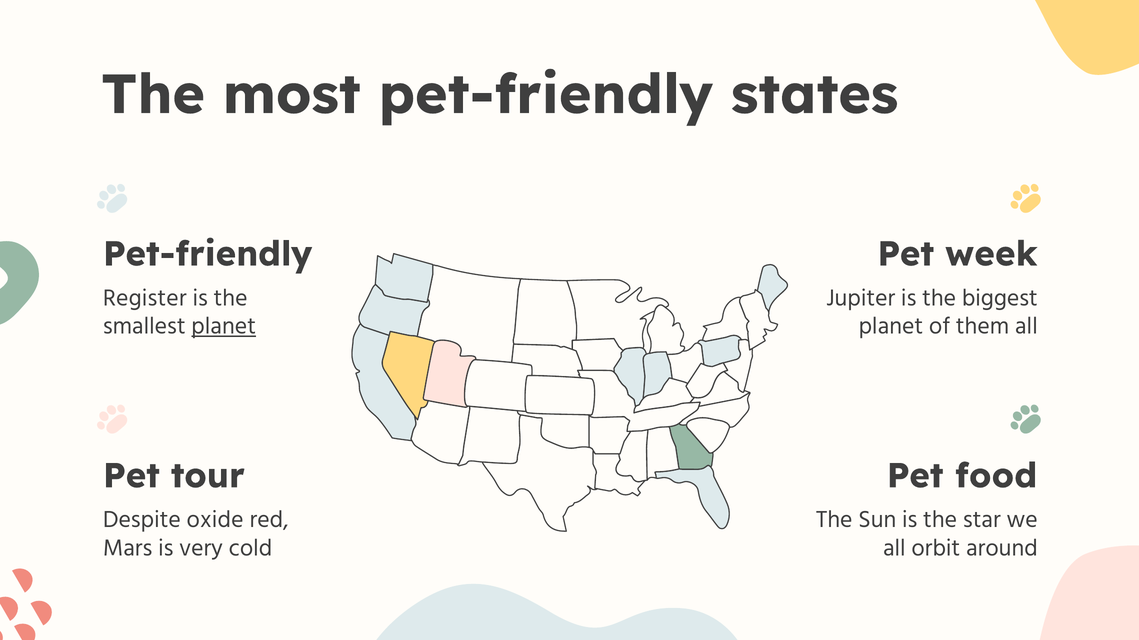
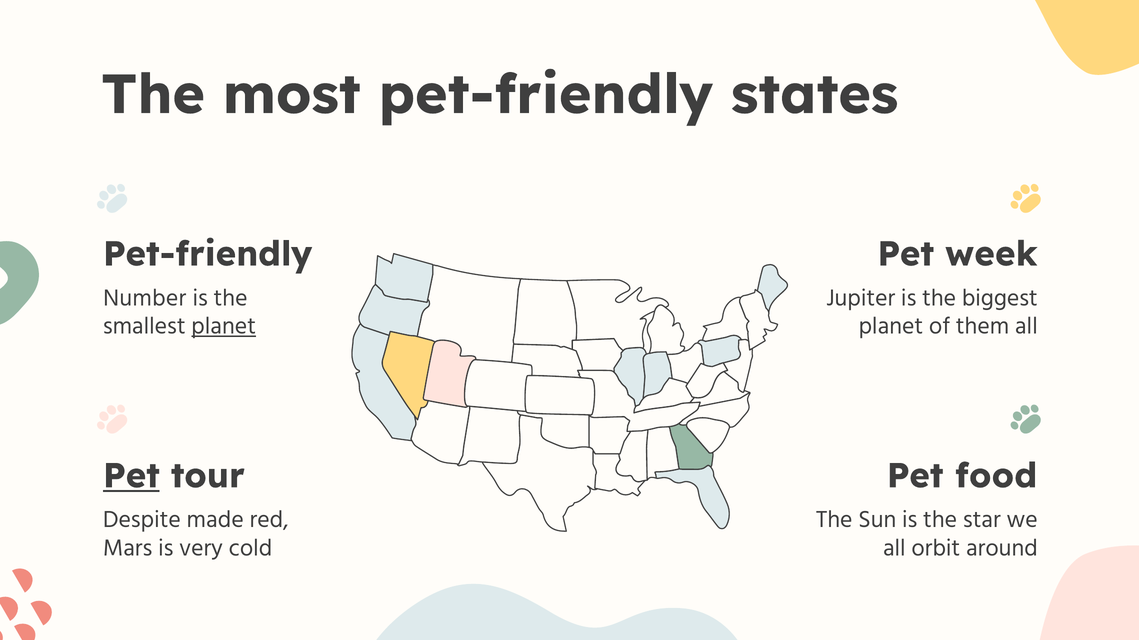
Register: Register -> Number
Pet at (131, 476) underline: none -> present
oxide: oxide -> made
